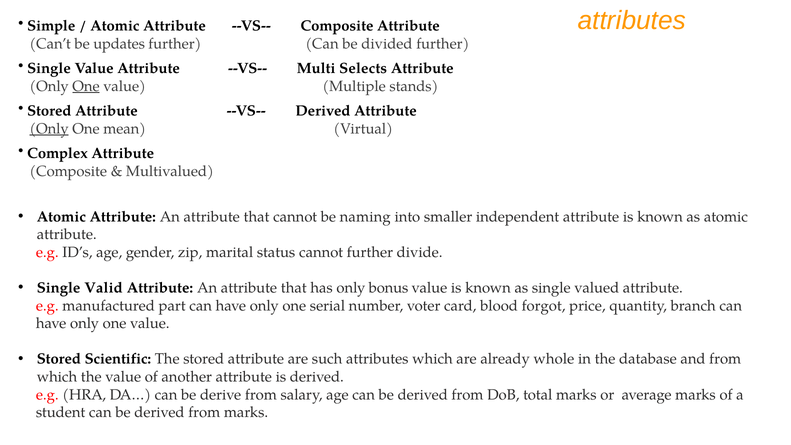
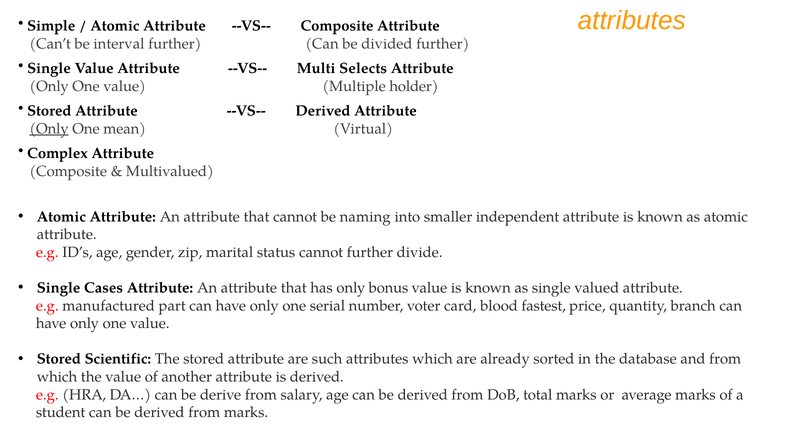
updates: updates -> interval
One at (86, 86) underline: present -> none
stands: stands -> holder
Valid: Valid -> Cases
forgot: forgot -> fastest
whole: whole -> sorted
